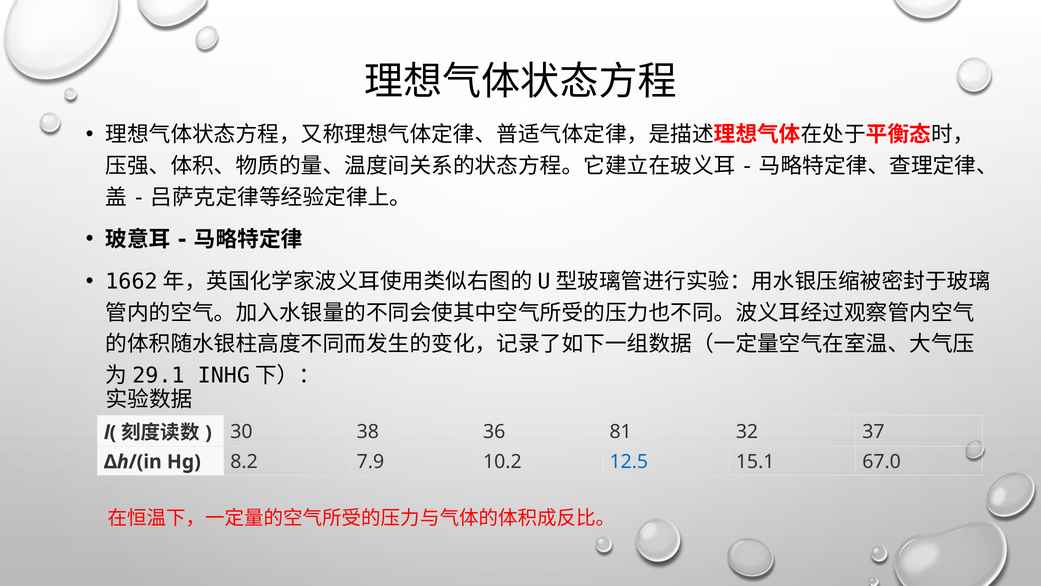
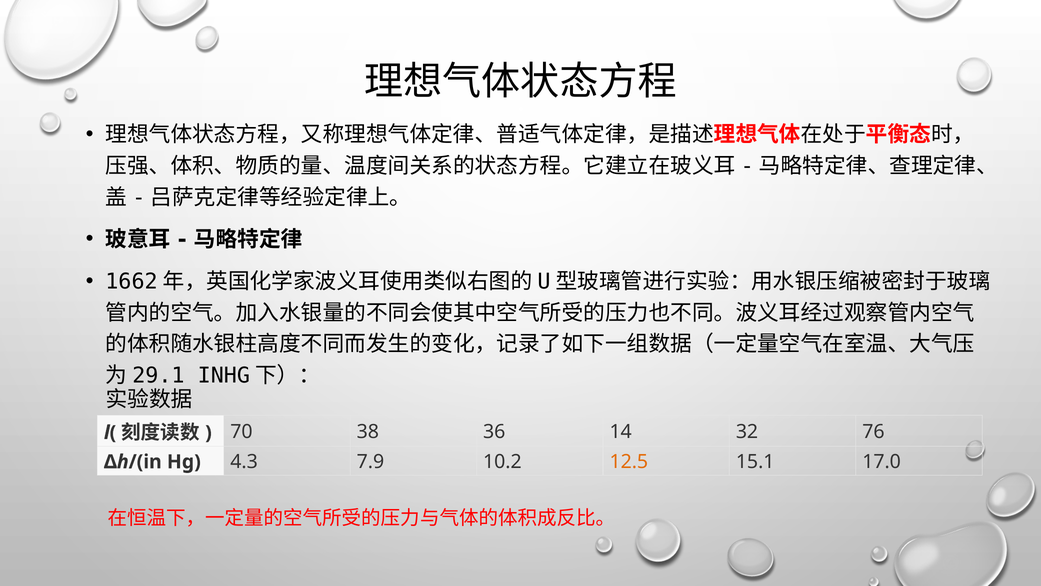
30: 30 -> 70
81: 81 -> 14
37: 37 -> 76
8.2: 8.2 -> 4.3
12.5 colour: blue -> orange
67.0: 67.0 -> 17.0
